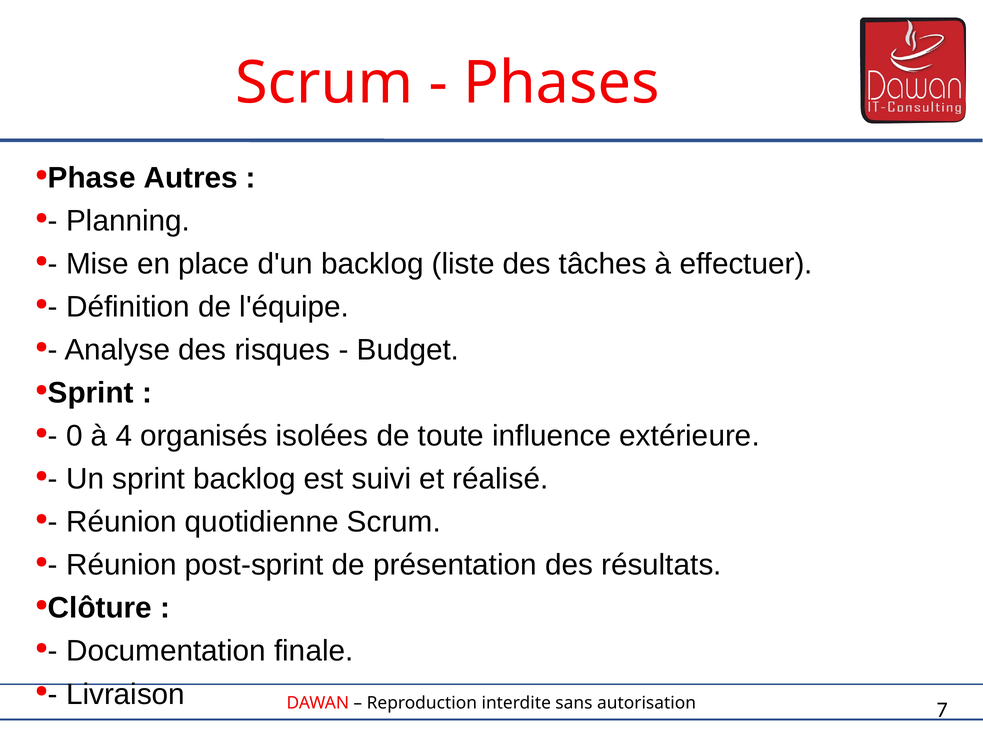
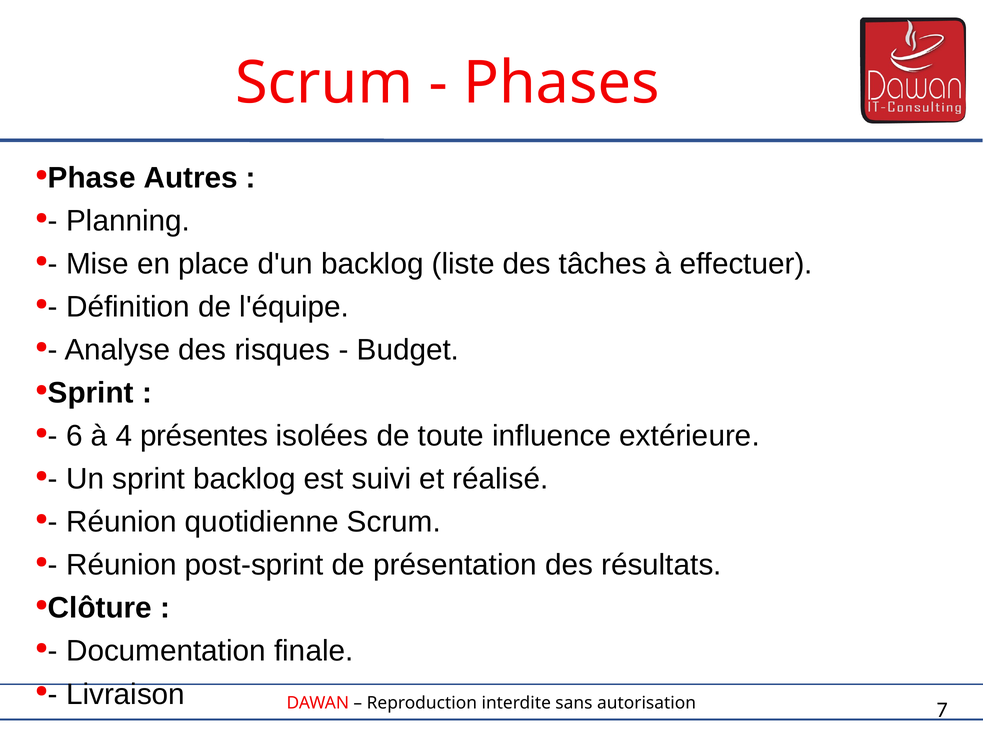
0: 0 -> 6
organisés: organisés -> présentes
